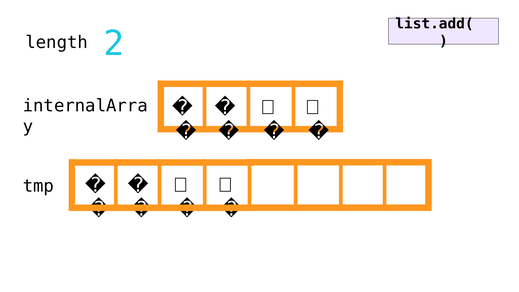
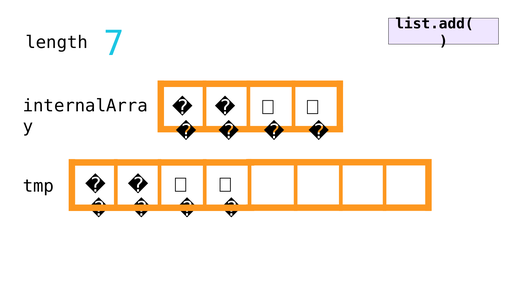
2: 2 -> 7
